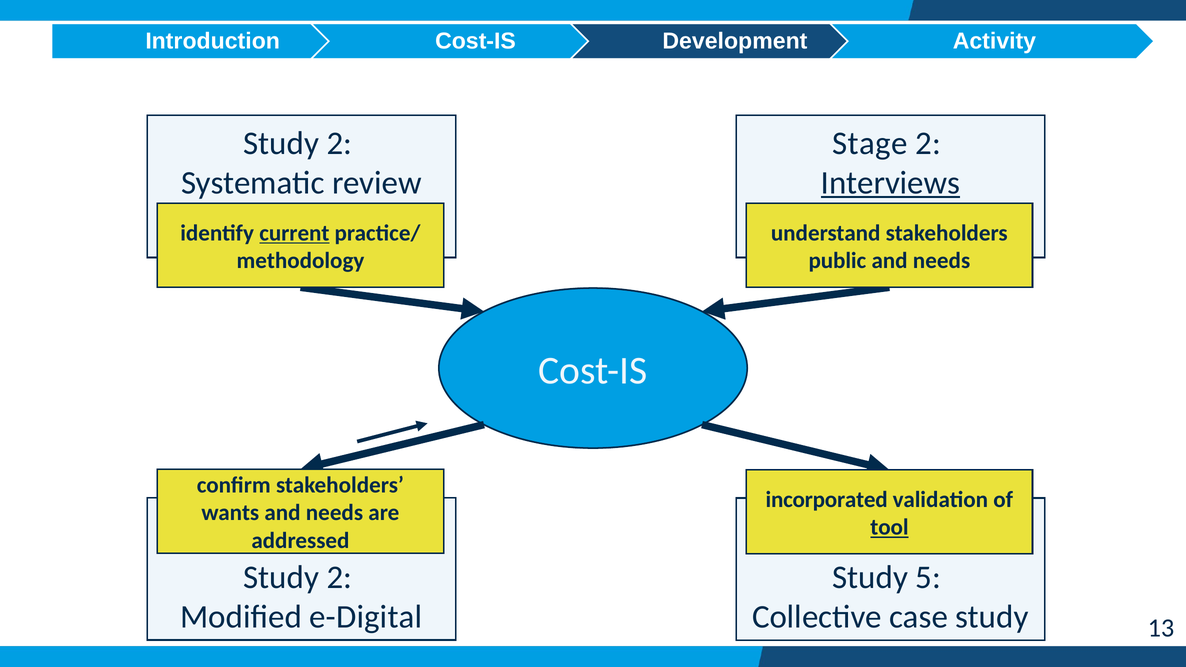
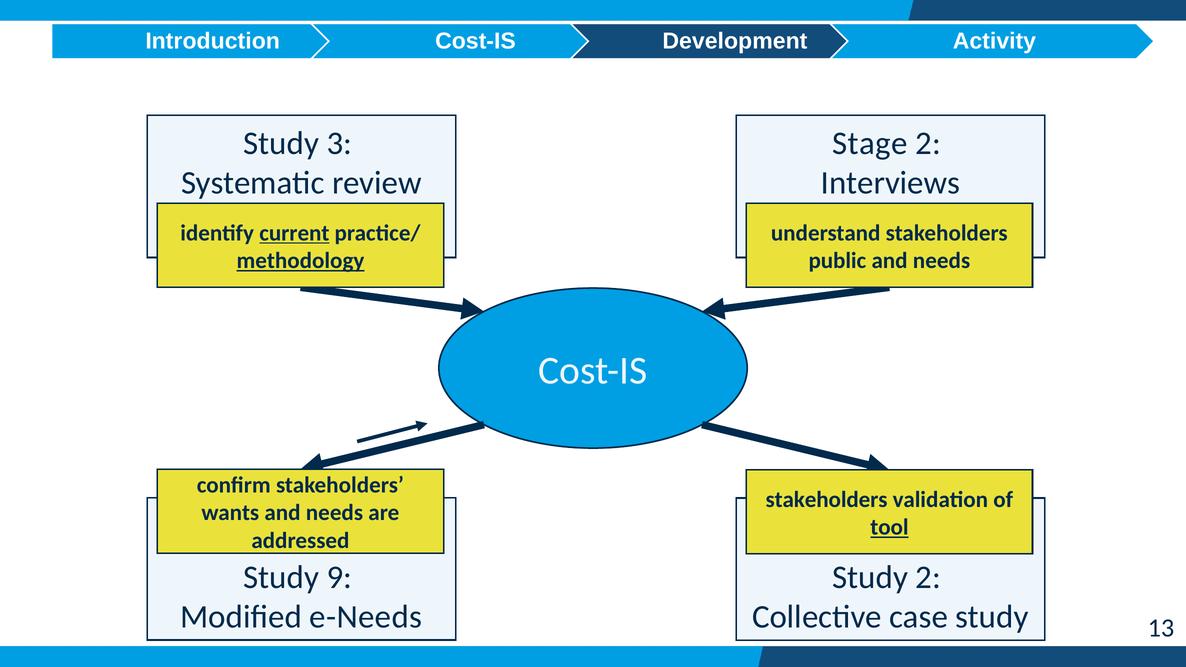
2 at (339, 143): 2 -> 3
Interviews underline: present -> none
methodology underline: none -> present
incorporated at (827, 500): incorporated -> stakeholders
2 at (339, 577): 2 -> 9
Study 5: 5 -> 2
e-Digital: e-Digital -> e-Needs
